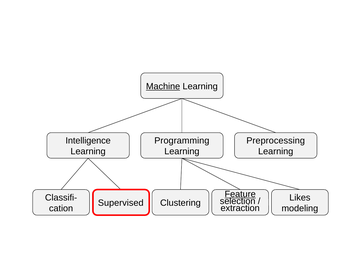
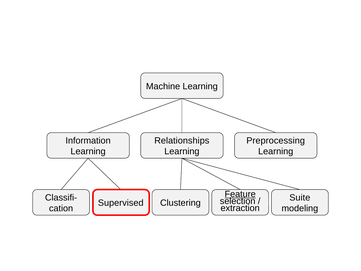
Machine underline: present -> none
Intelligence: Intelligence -> Information
Programming: Programming -> Relationships
Likes: Likes -> Suite
